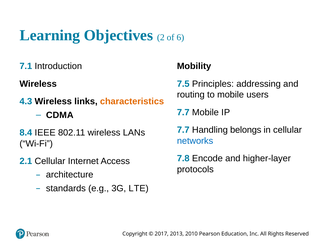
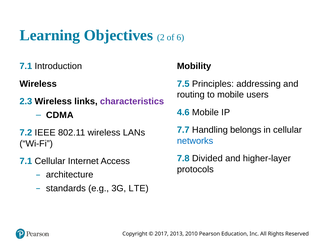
4.3: 4.3 -> 2.3
characteristics colour: orange -> purple
7.7 at (183, 113): 7.7 -> 4.6
8.4: 8.4 -> 7.2
Encode: Encode -> Divided
2.1 at (26, 161): 2.1 -> 7.1
